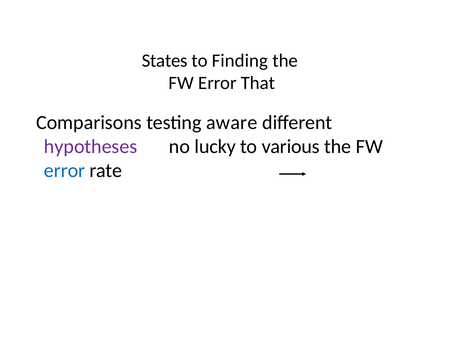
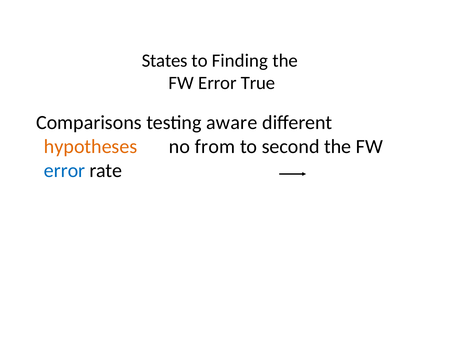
That: That -> True
hypotheses colour: purple -> orange
lucky: lucky -> from
various: various -> second
